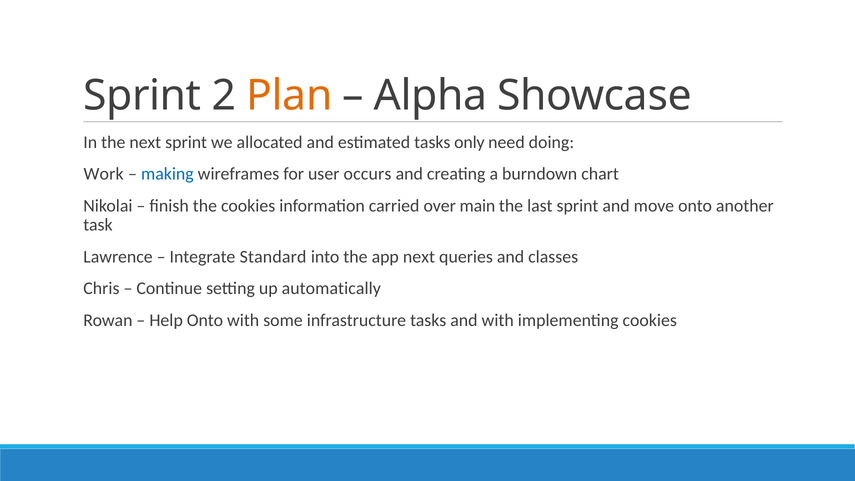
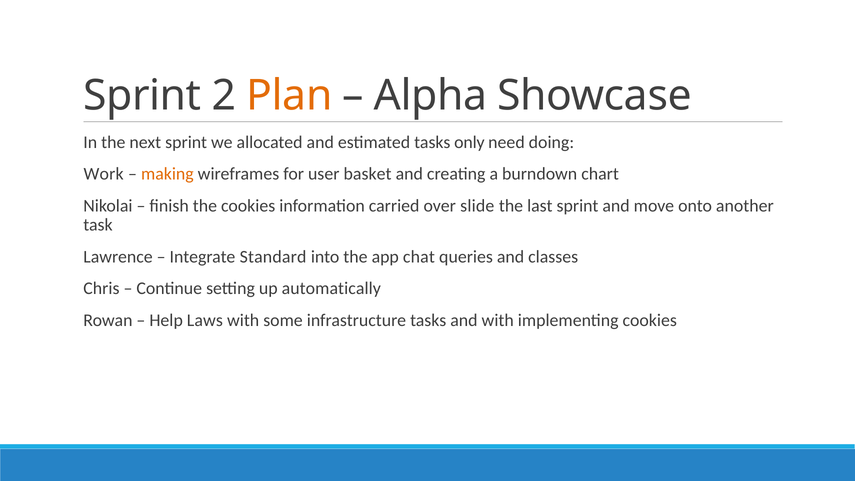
making colour: blue -> orange
occurs: occurs -> basket
main: main -> slide
app next: next -> chat
Help Onto: Onto -> Laws
